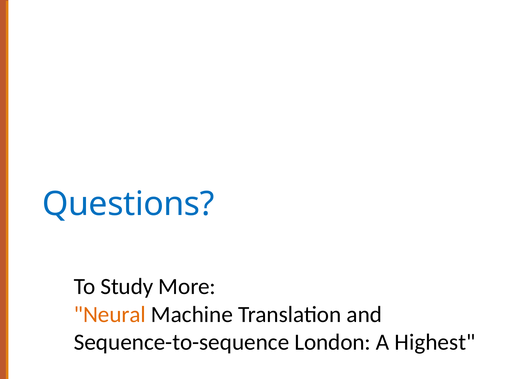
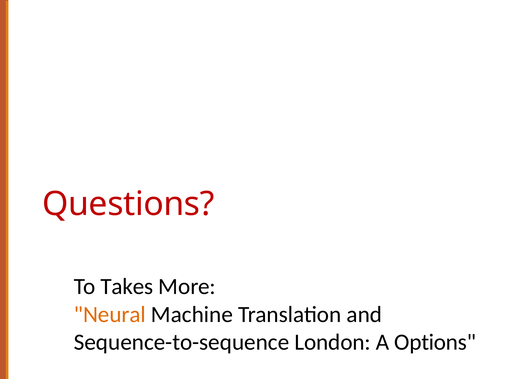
Questions colour: blue -> red
Study: Study -> Takes
Highest: Highest -> Options
